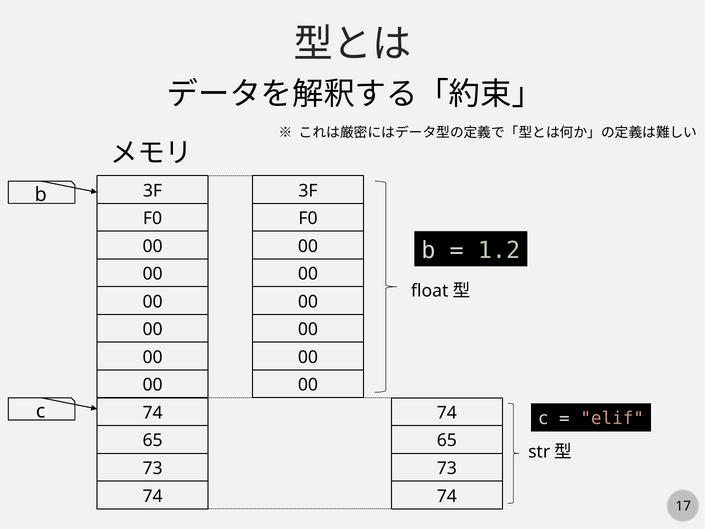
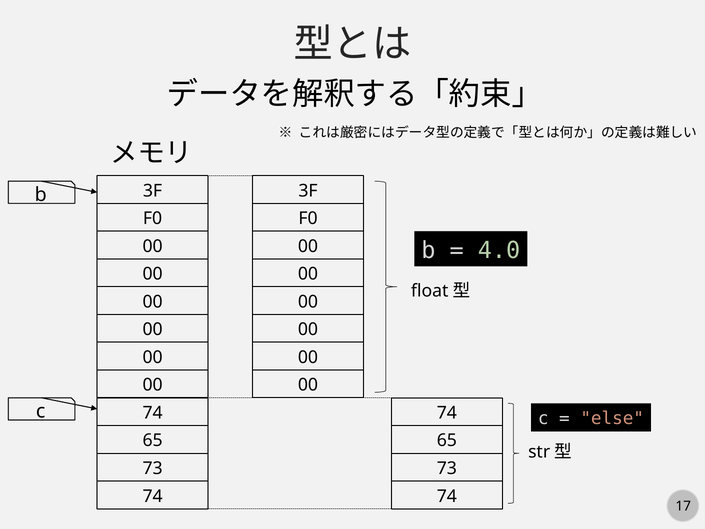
1.2: 1.2 -> 4.0
elif: elif -> else
